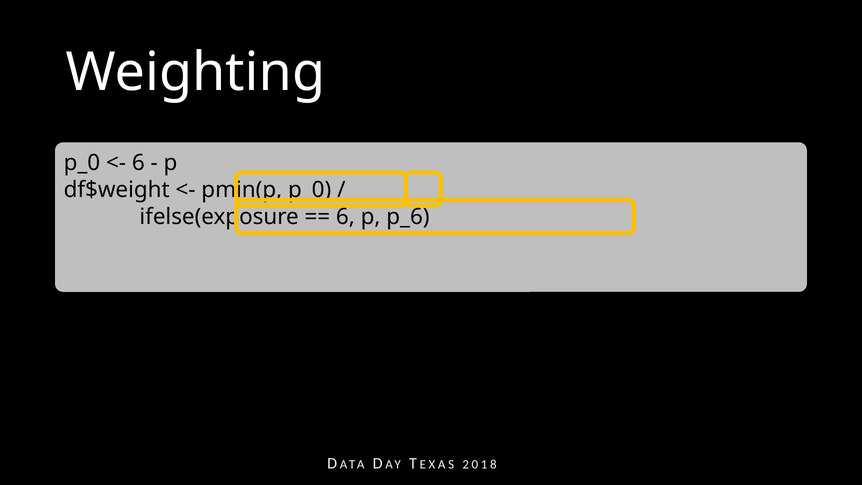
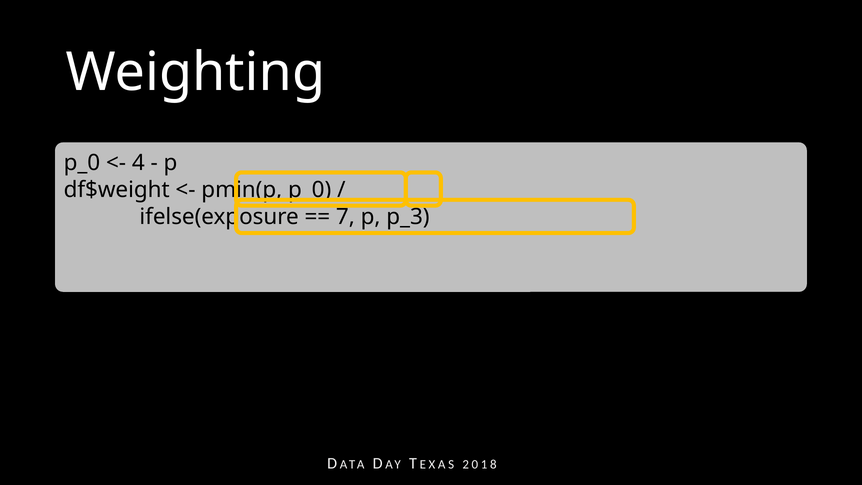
6 at (138, 163): 6 -> 4
6 at (345, 217): 6 -> 7
p_6: p_6 -> p_3
